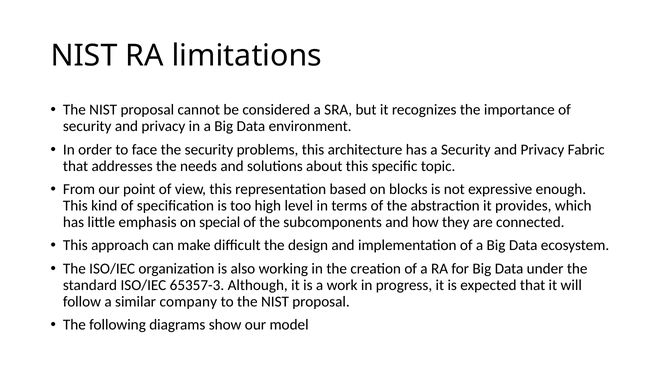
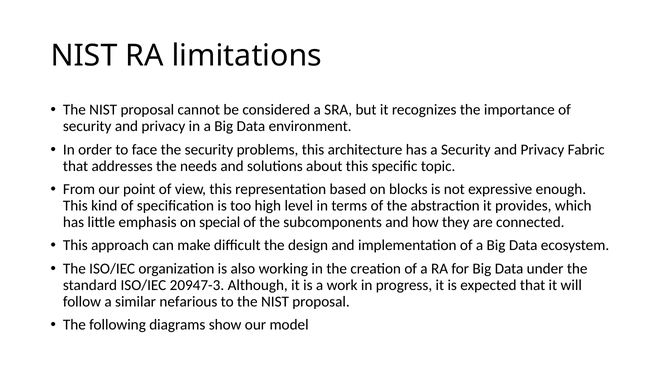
65357-3: 65357-3 -> 20947-3
company: company -> nefarious
